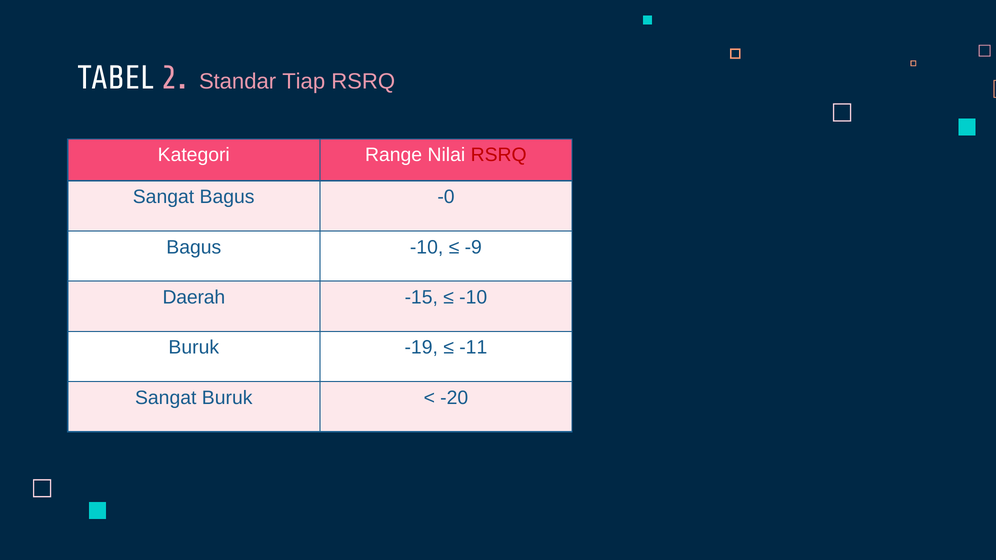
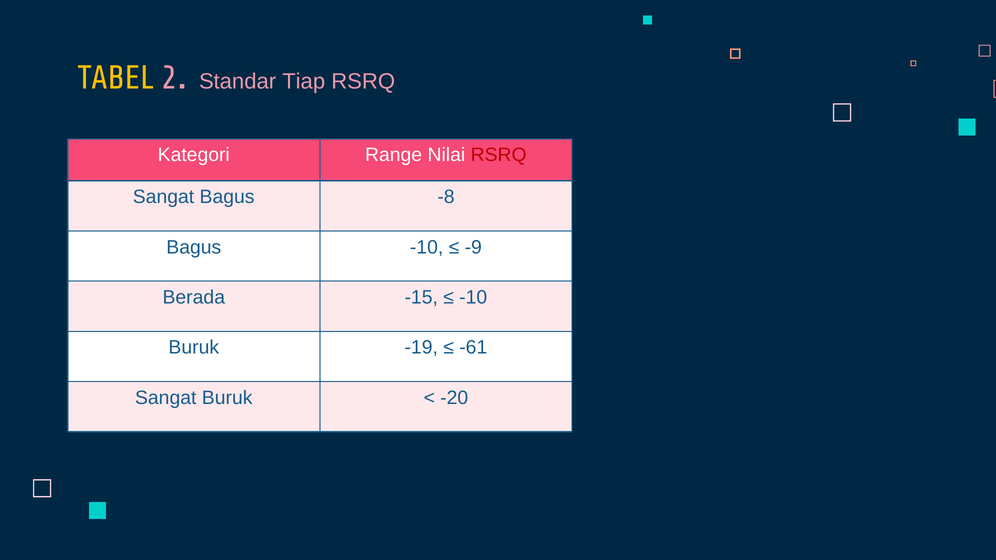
TABEL colour: white -> yellow
-0: -0 -> -8
Daerah: Daerah -> Berada
-11: -11 -> -61
